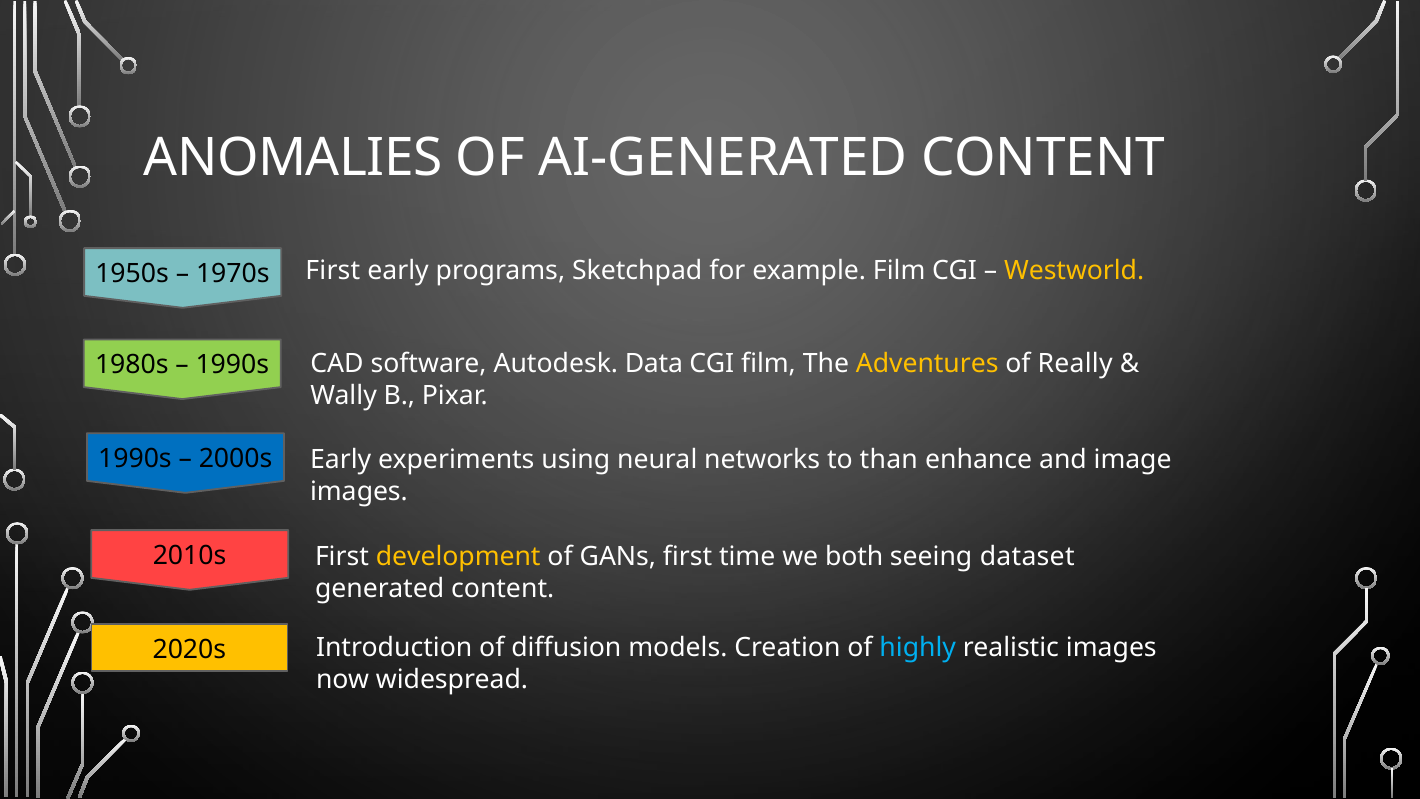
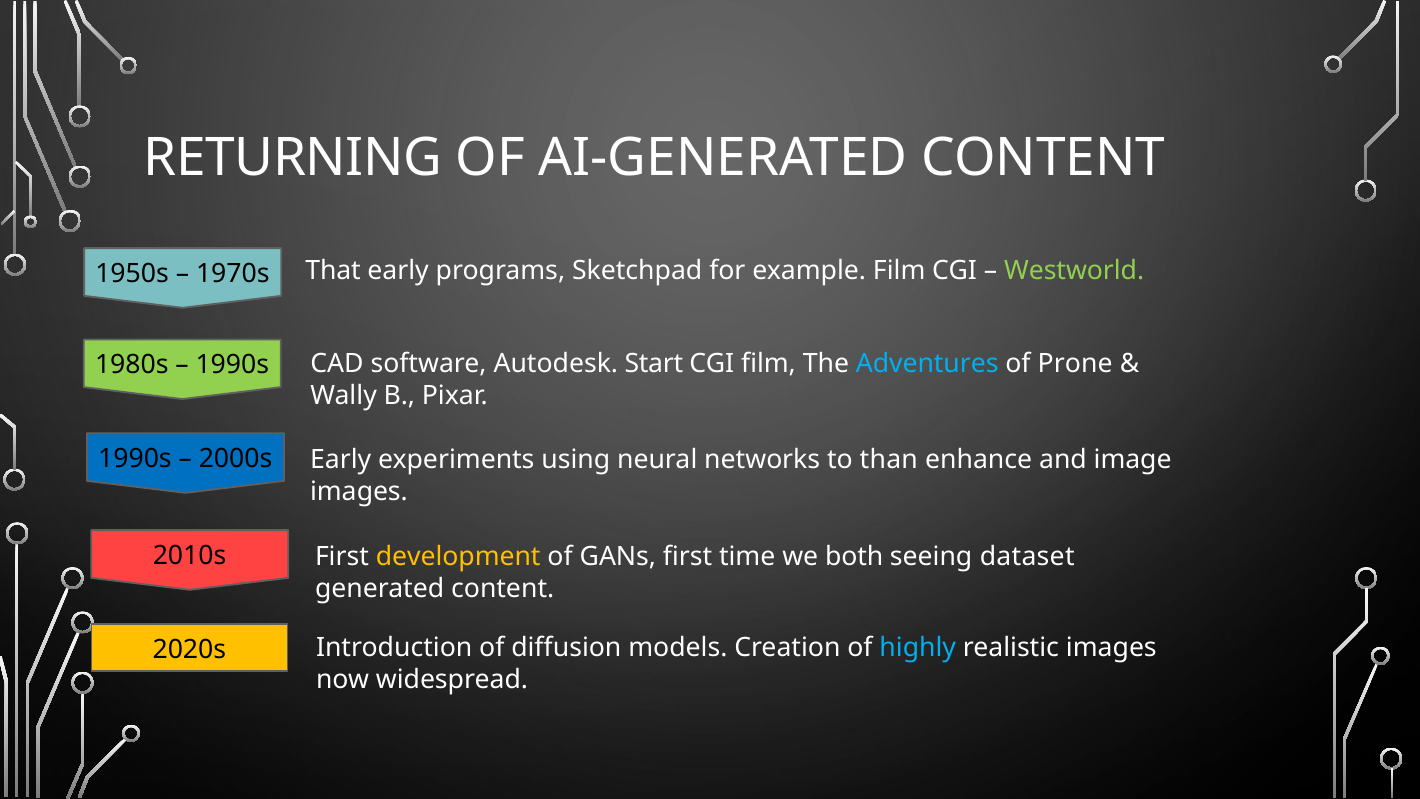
ANOMALIES: ANOMALIES -> RETURNING
First at (333, 270): First -> That
Westworld colour: yellow -> light green
Data: Data -> Start
Adventures colour: yellow -> light blue
Really: Really -> Prone
